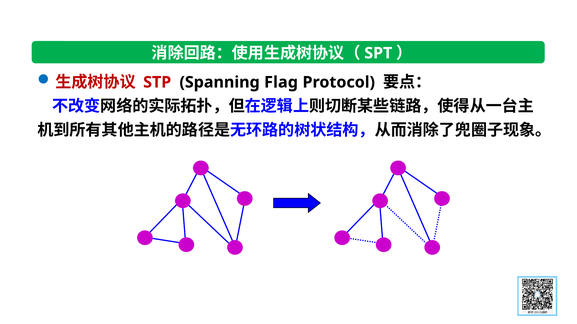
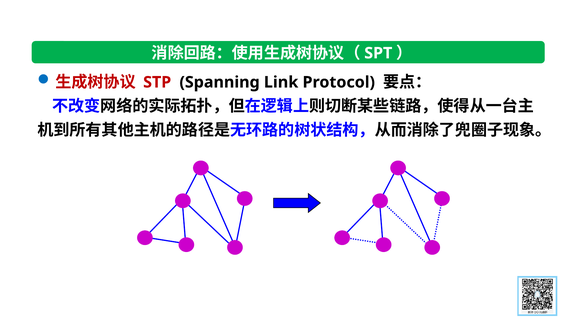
Flag: Flag -> Link
